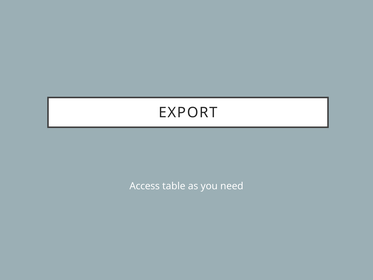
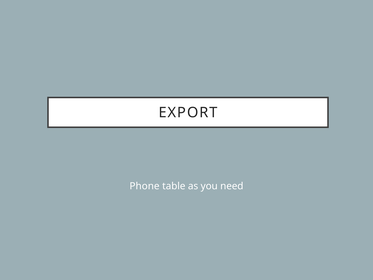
Access: Access -> Phone
